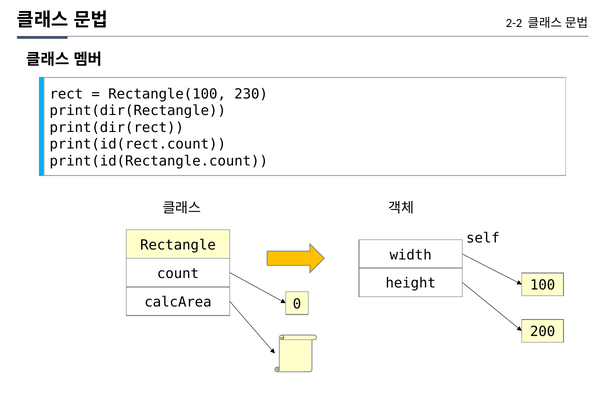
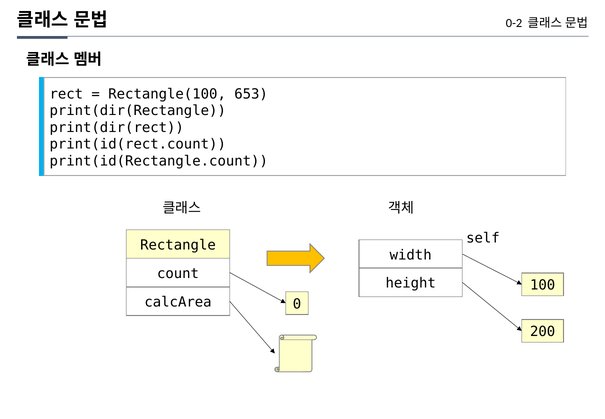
2-2: 2-2 -> 0-2
230: 230 -> 653
